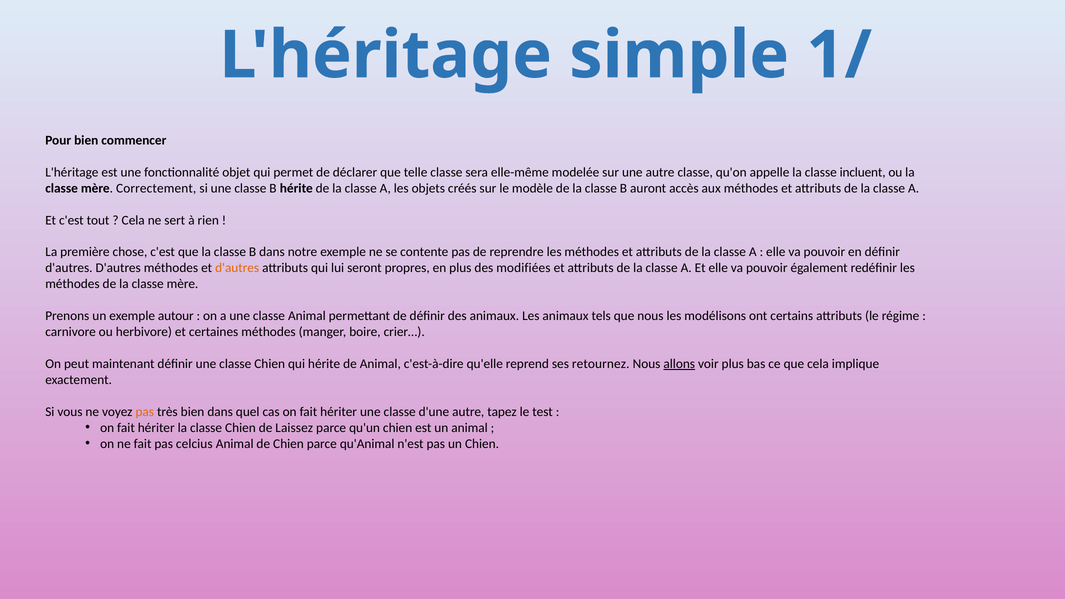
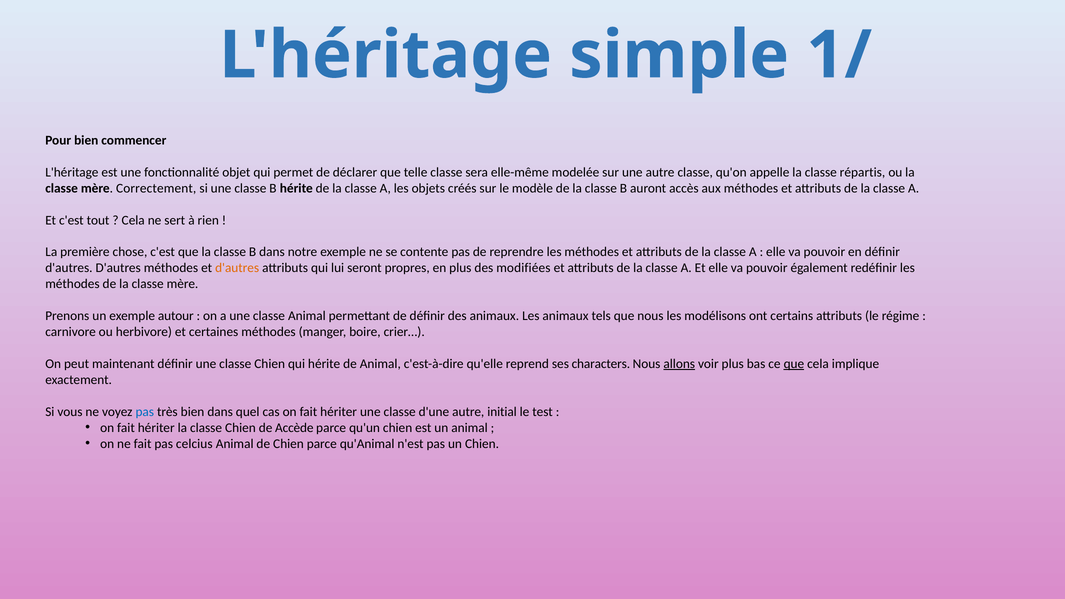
incluent: incluent -> répartis
retournez: retournez -> characters
que at (794, 364) underline: none -> present
pas at (145, 412) colour: orange -> blue
tapez: tapez -> initial
Laissez: Laissez -> Accède
